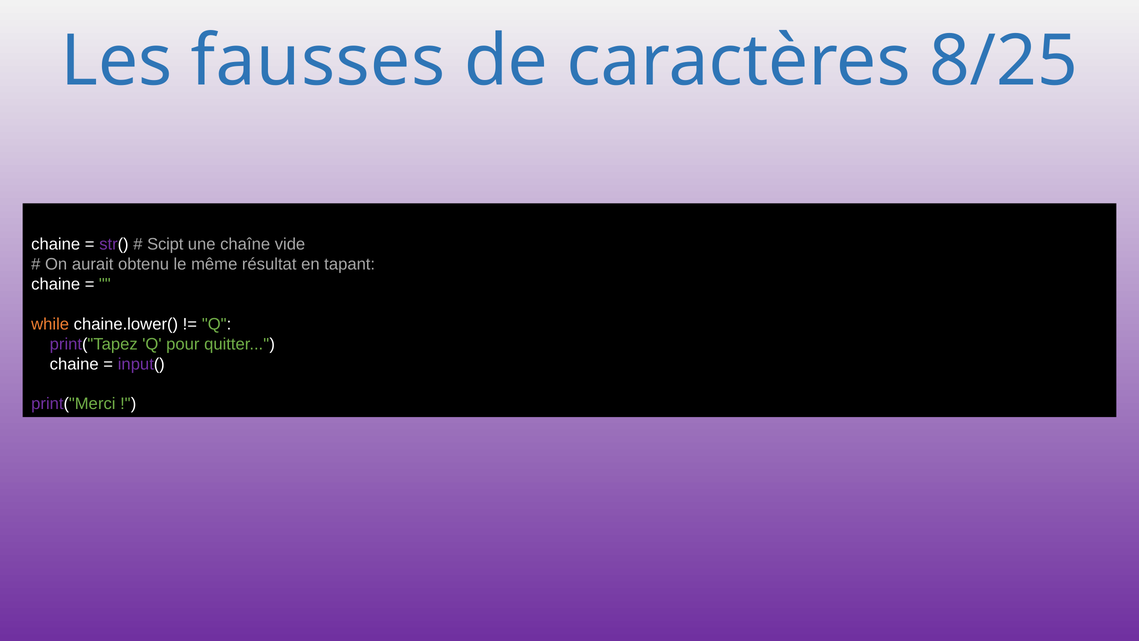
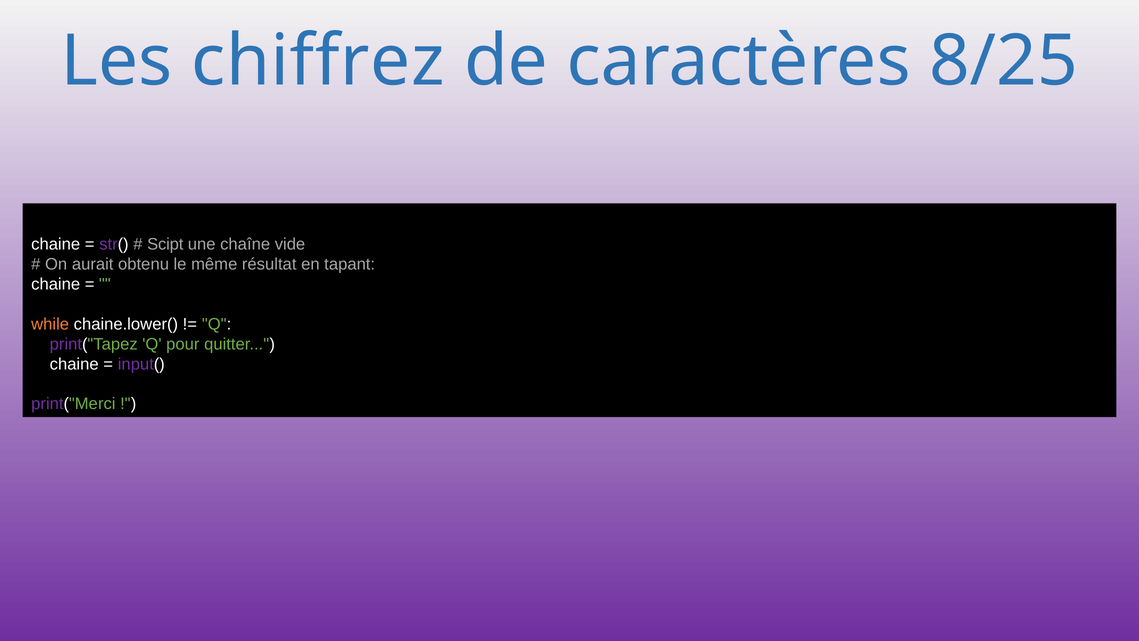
fausses: fausses -> chiffrez
